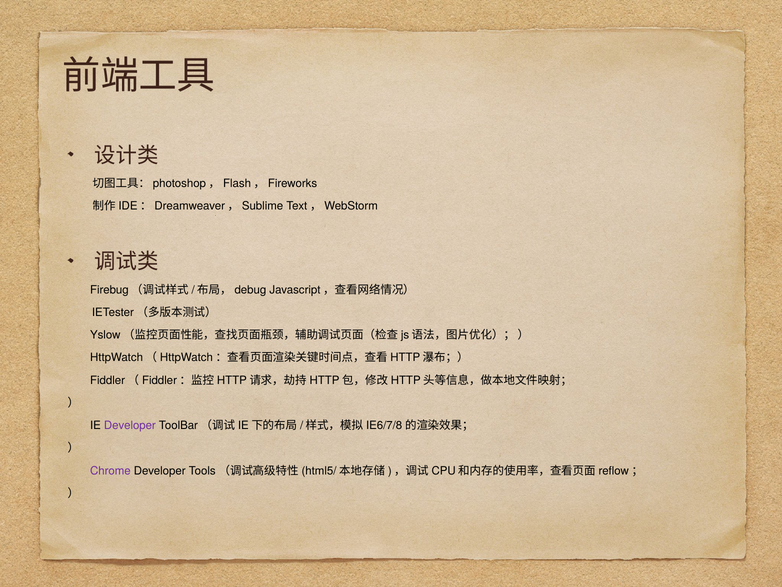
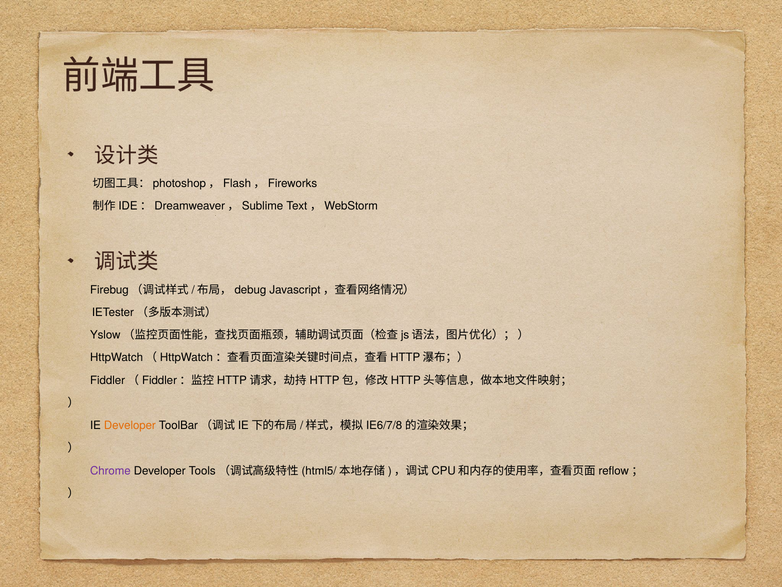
Developer at (130, 425) colour: purple -> orange
